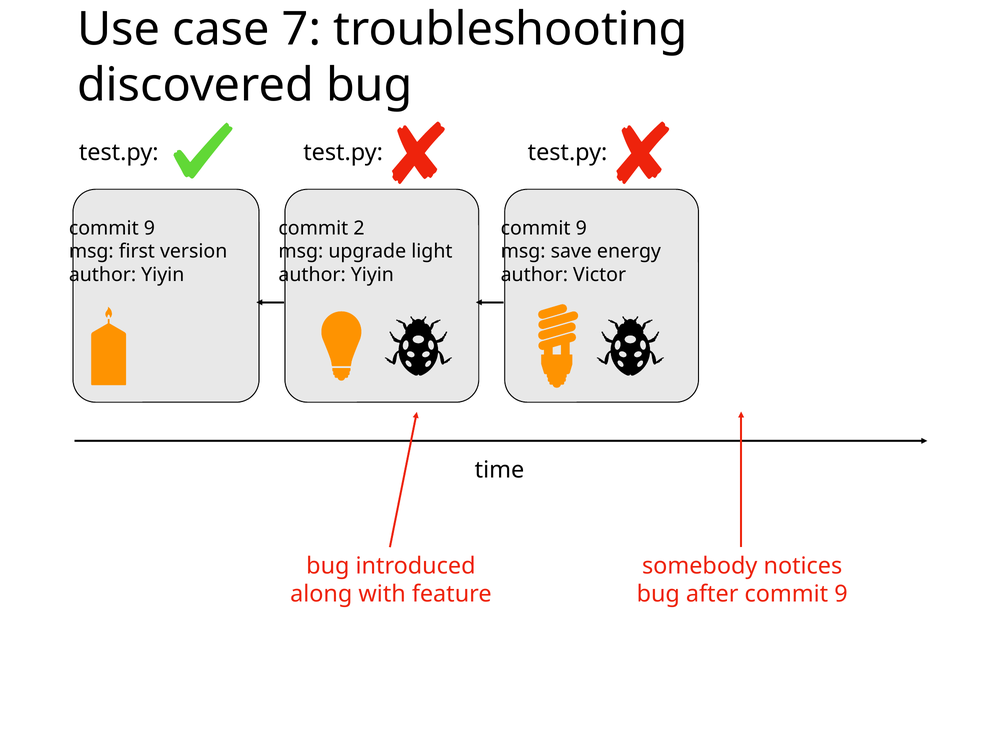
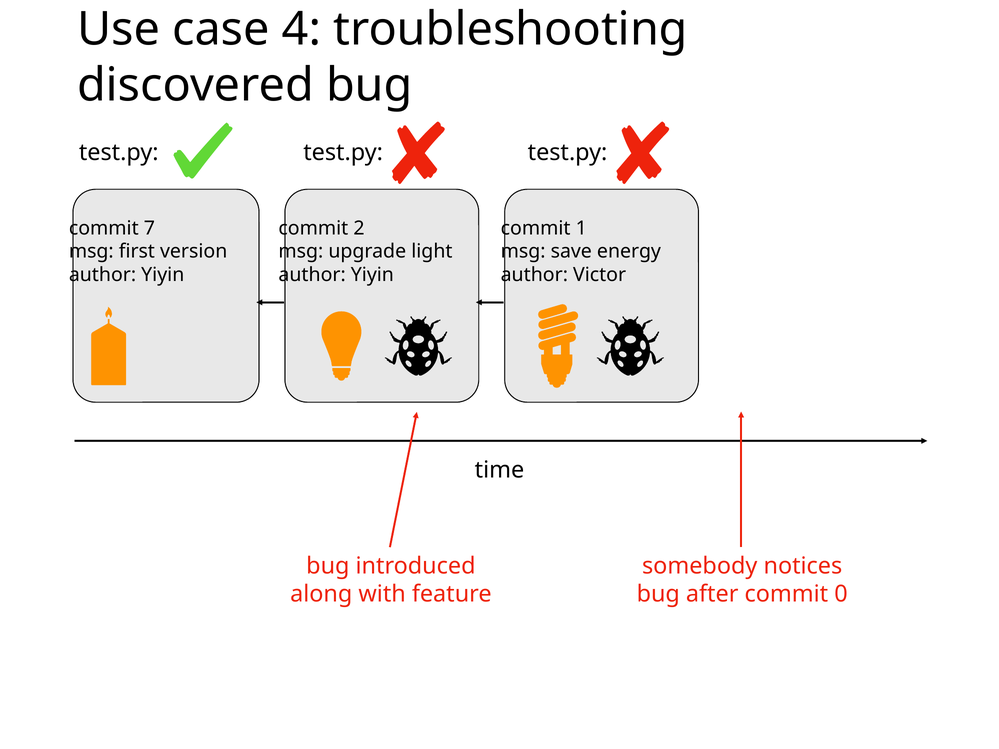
7: 7 -> 4
9 at (149, 228): 9 -> 7
9 at (581, 228): 9 -> 1
after commit 9: 9 -> 0
